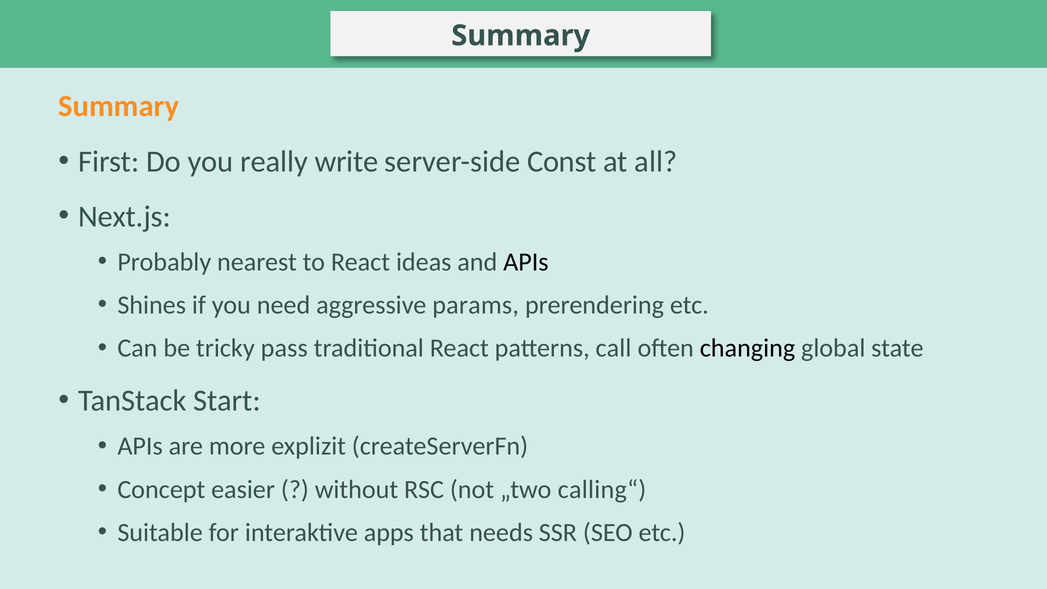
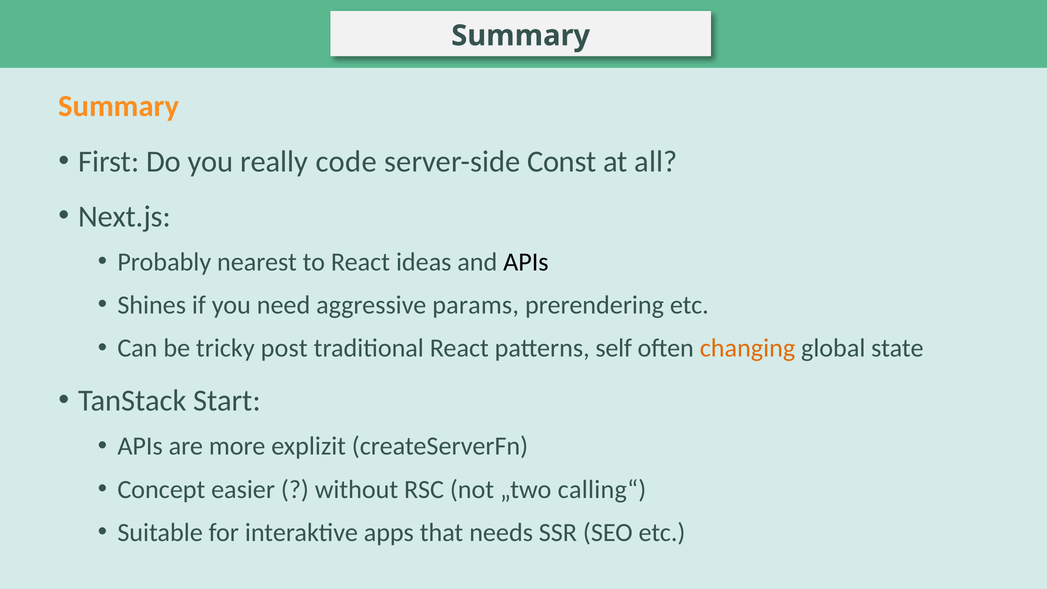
write: write -> code
pass: pass -> post
call: call -> self
changing colour: black -> orange
